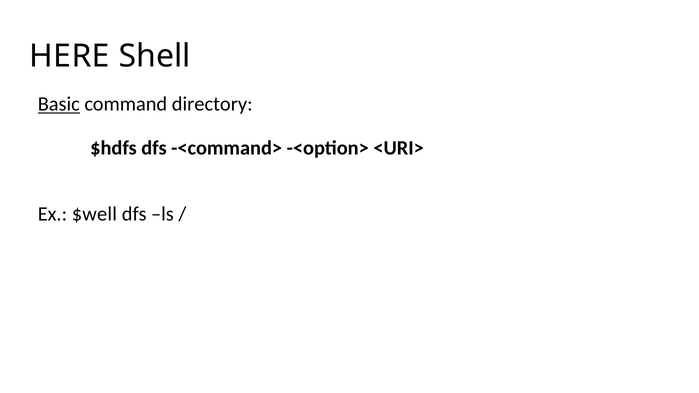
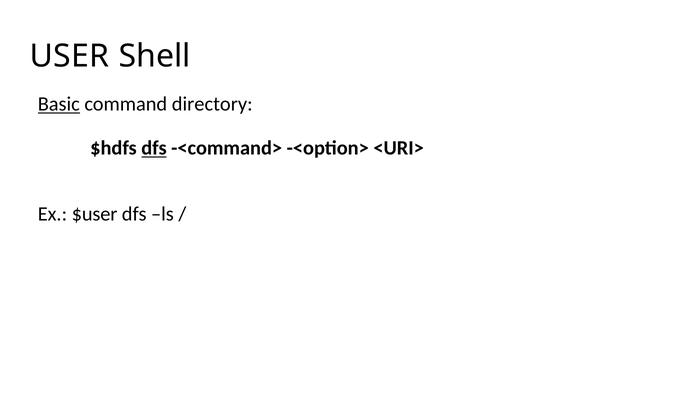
HERE: HERE -> USER
dfs at (154, 148) underline: none -> present
$well: $well -> $user
